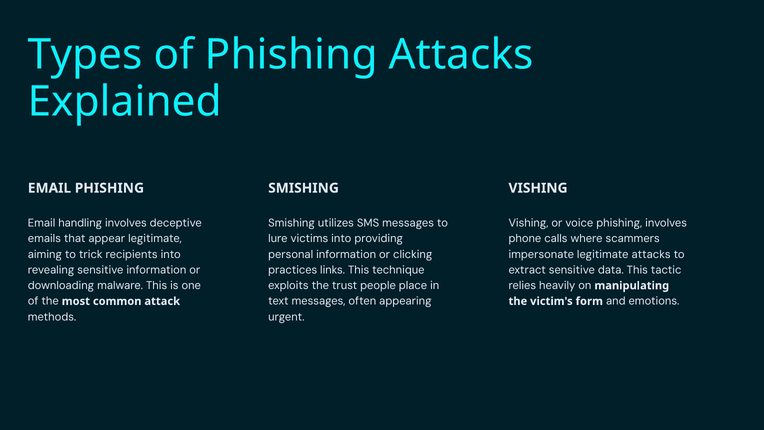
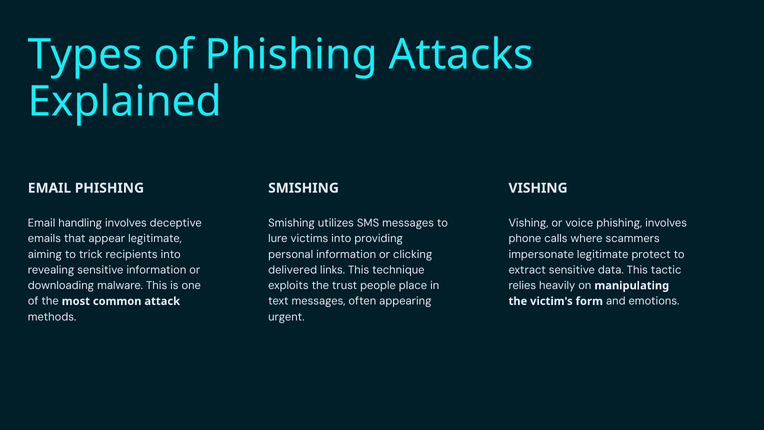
legitimate attacks: attacks -> protect
practices: practices -> delivered
